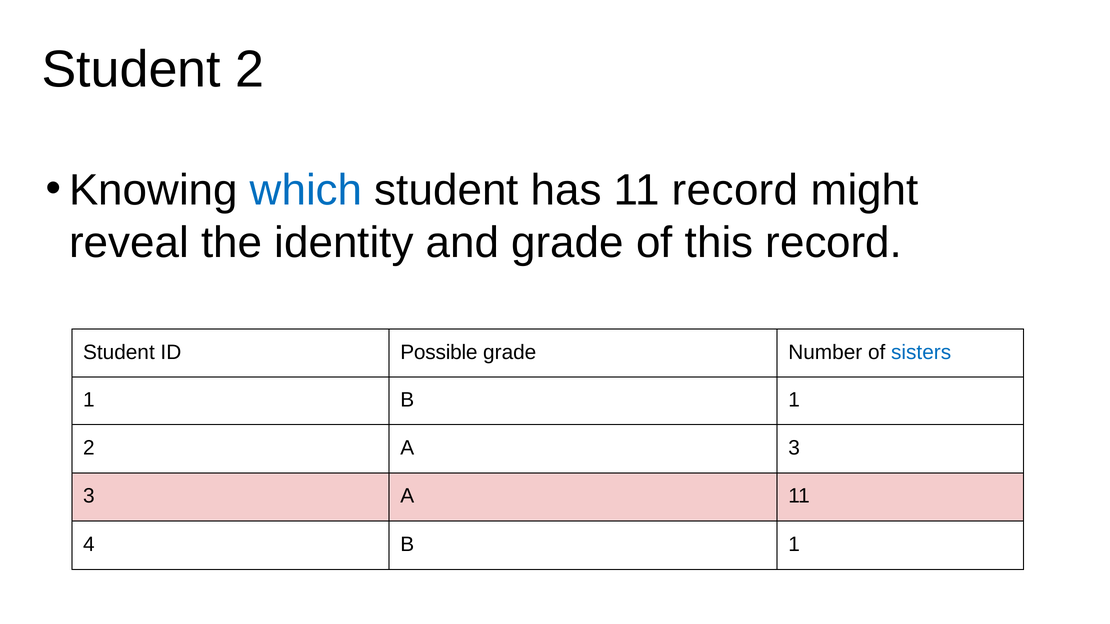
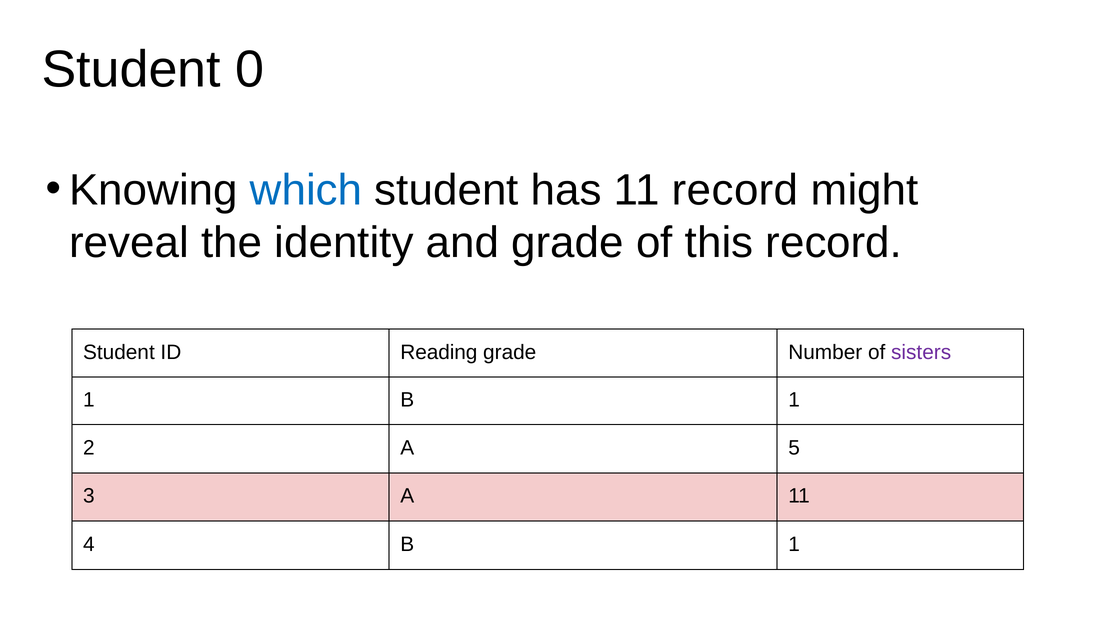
Student 2: 2 -> 0
Possible: Possible -> Reading
sisters colour: blue -> purple
A 3: 3 -> 5
